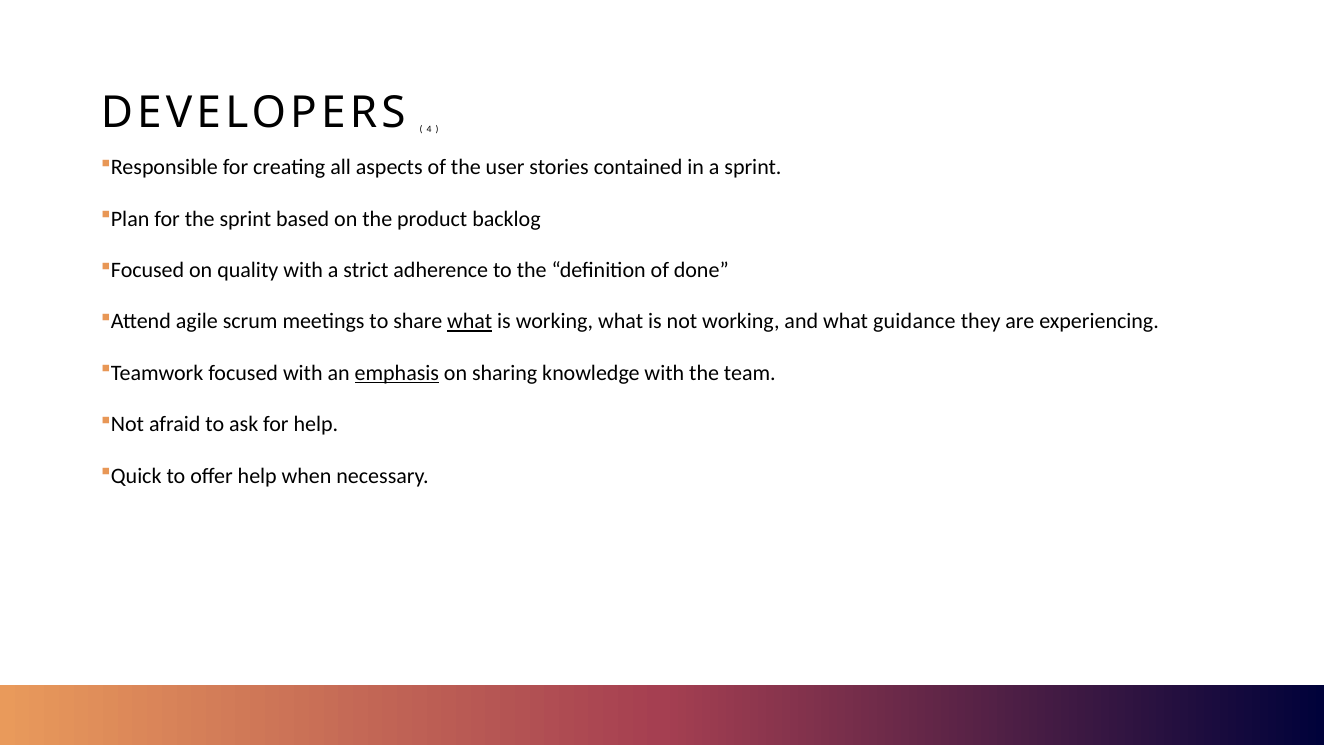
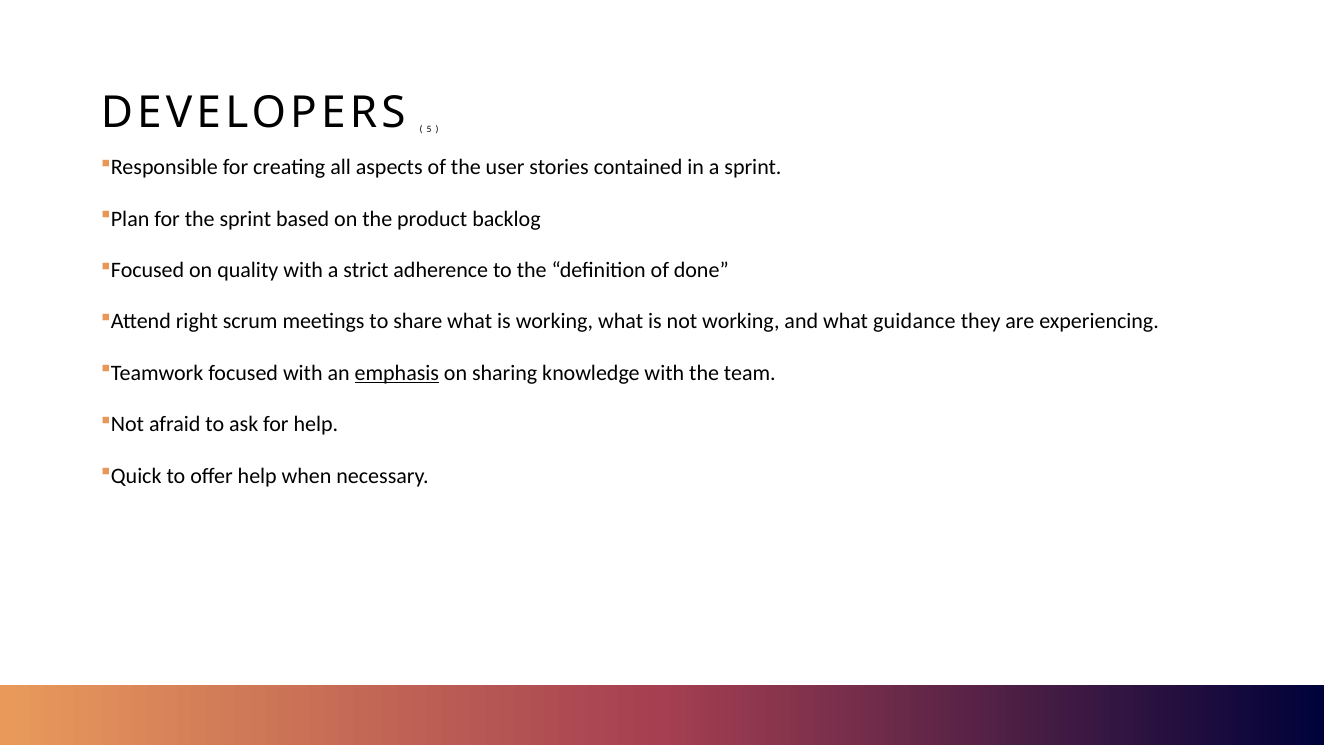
4: 4 -> 5
agile: agile -> right
what at (470, 321) underline: present -> none
